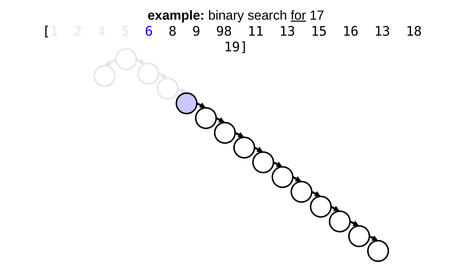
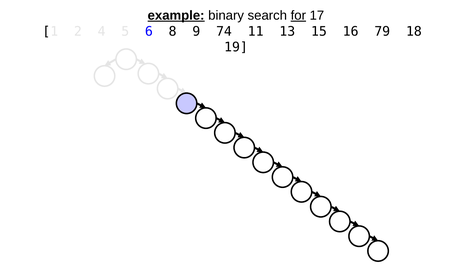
example underline: none -> present
98: 98 -> 74
16 13: 13 -> 79
